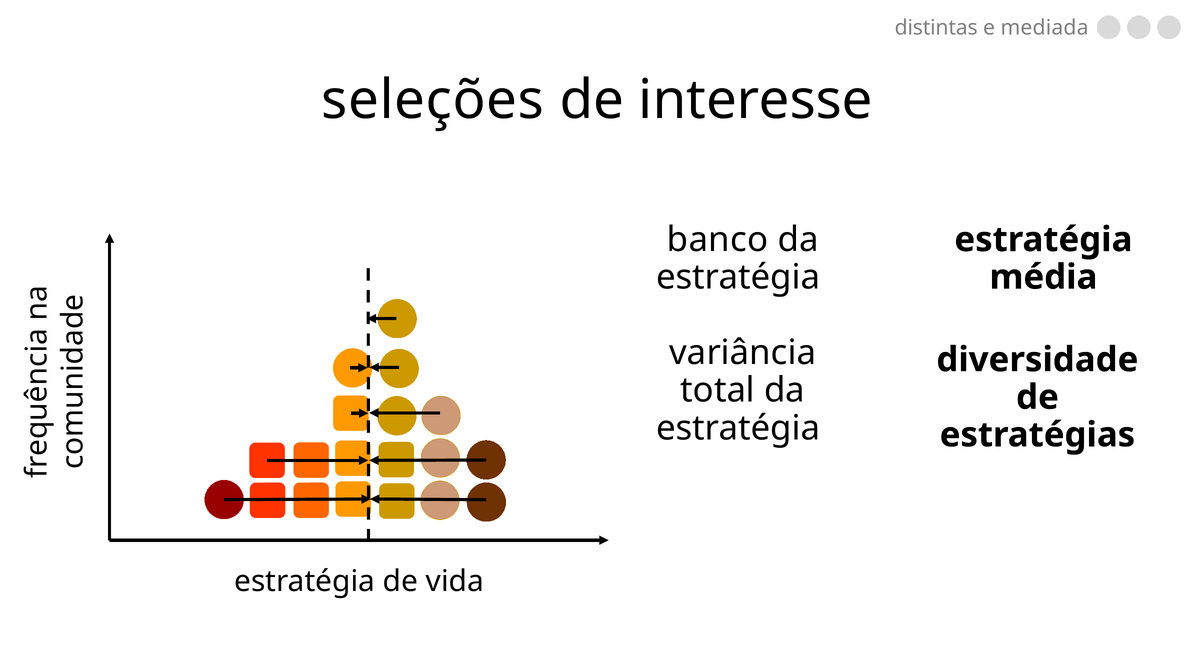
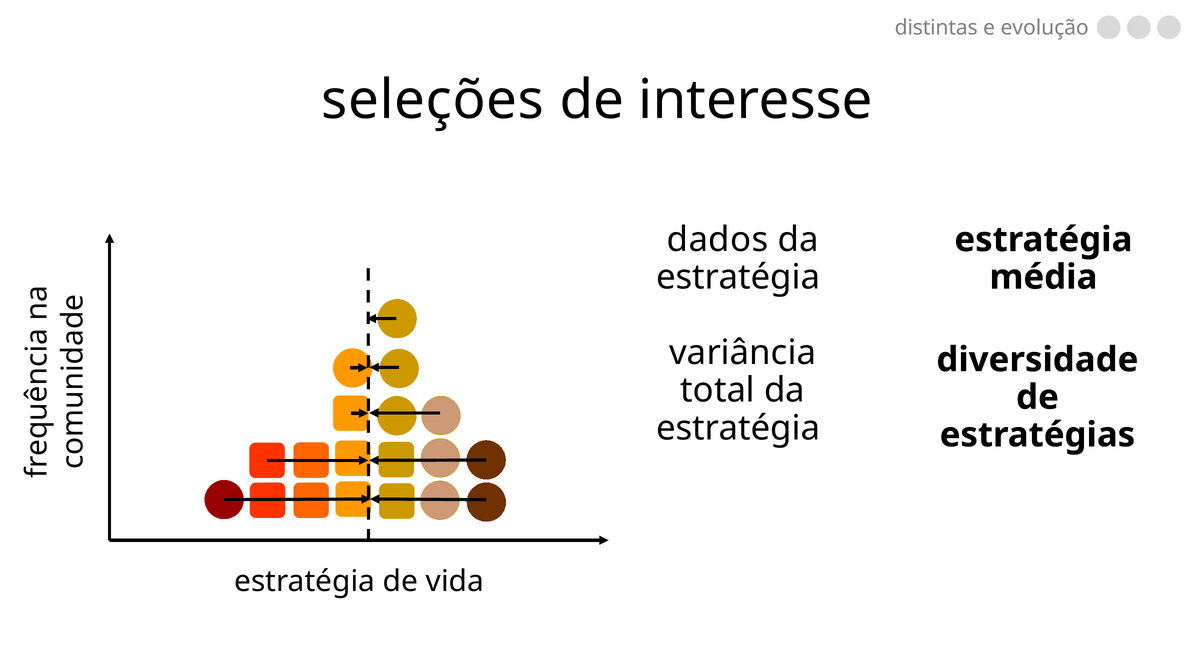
mediada: mediada -> evolução
banco: banco -> dados
